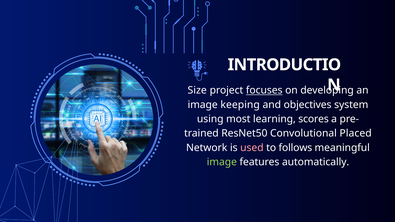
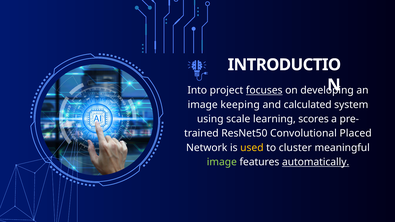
Size: Size -> Into
objectives: objectives -> calculated
most: most -> scale
used colour: pink -> yellow
follows: follows -> cluster
automatically underline: none -> present
